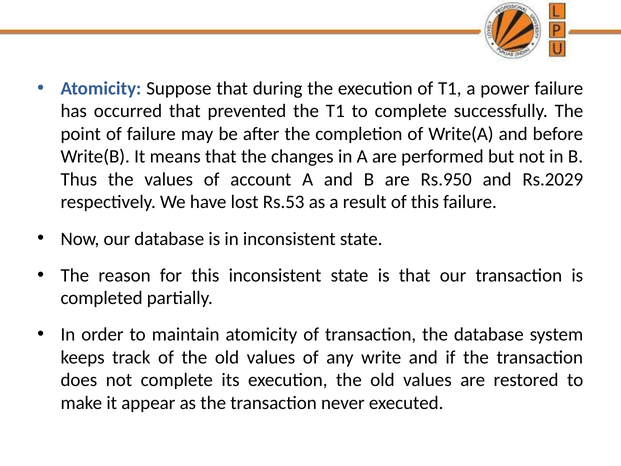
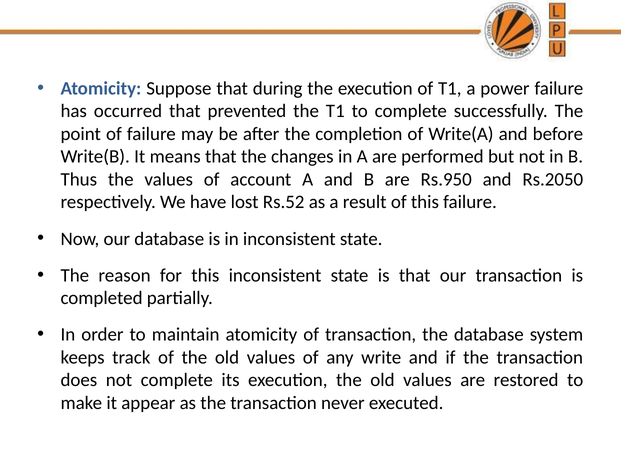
Rs.2029: Rs.2029 -> Rs.2050
Rs.53: Rs.53 -> Rs.52
